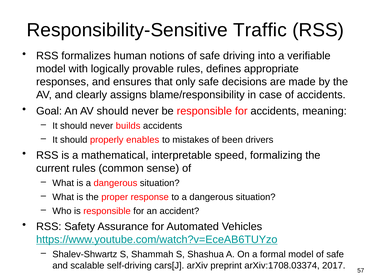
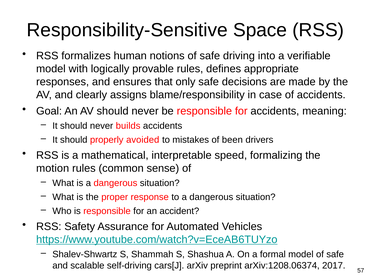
Traffic: Traffic -> Space
enables: enables -> avoided
current: current -> motion
arXiv:1708.03374: arXiv:1708.03374 -> arXiv:1208.06374
